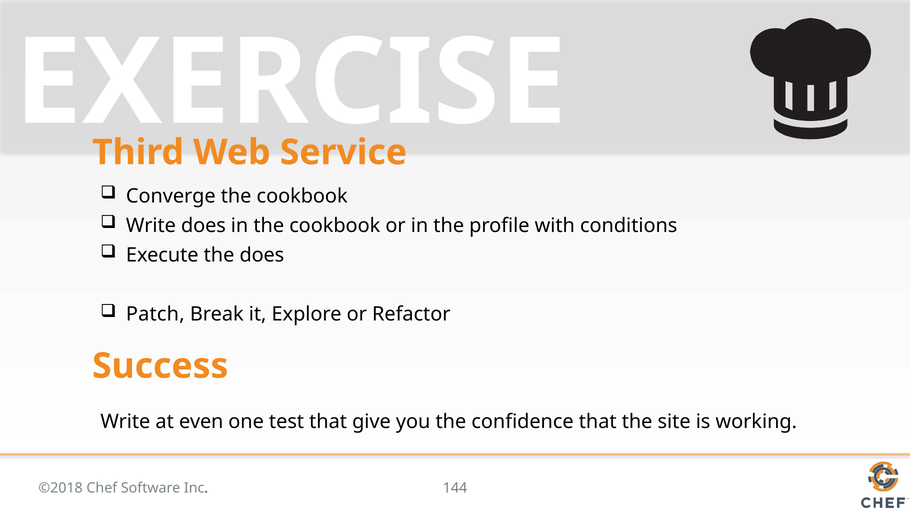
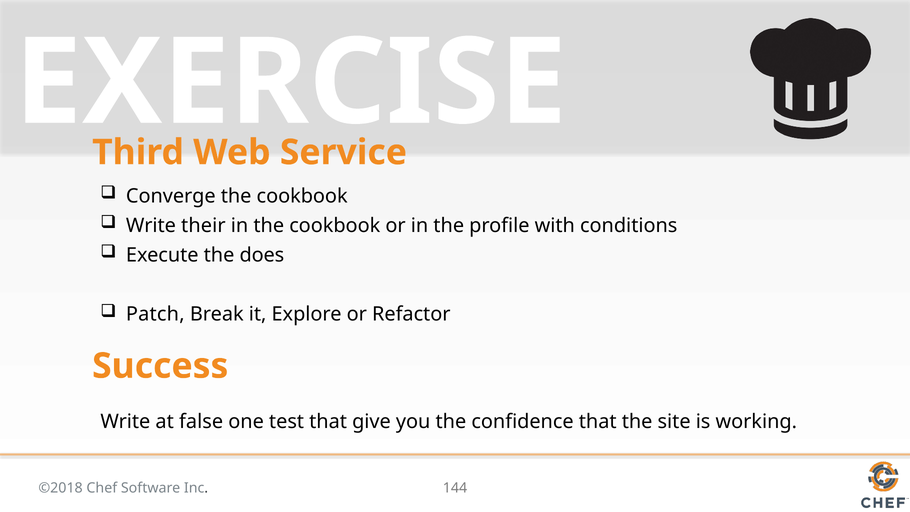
Write does: does -> their
even: even -> false
